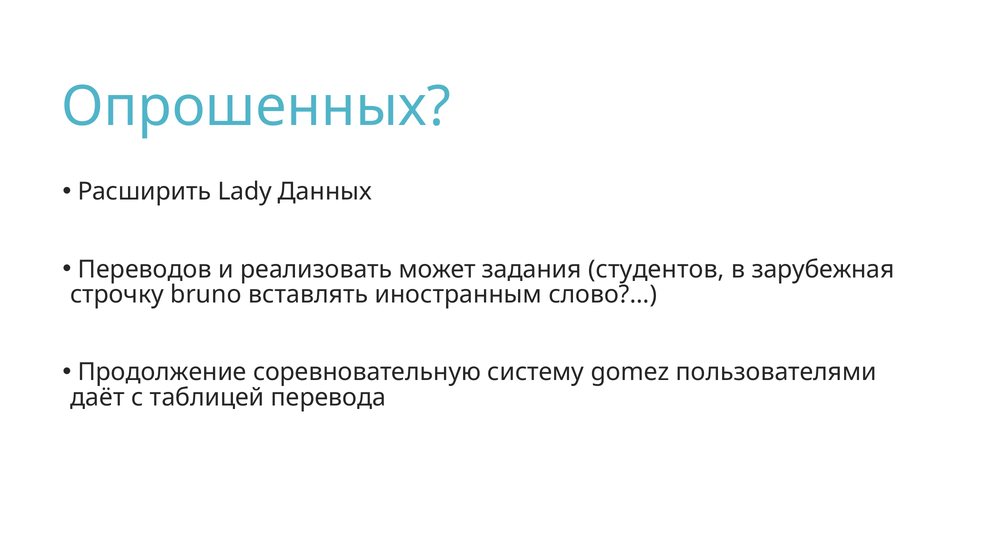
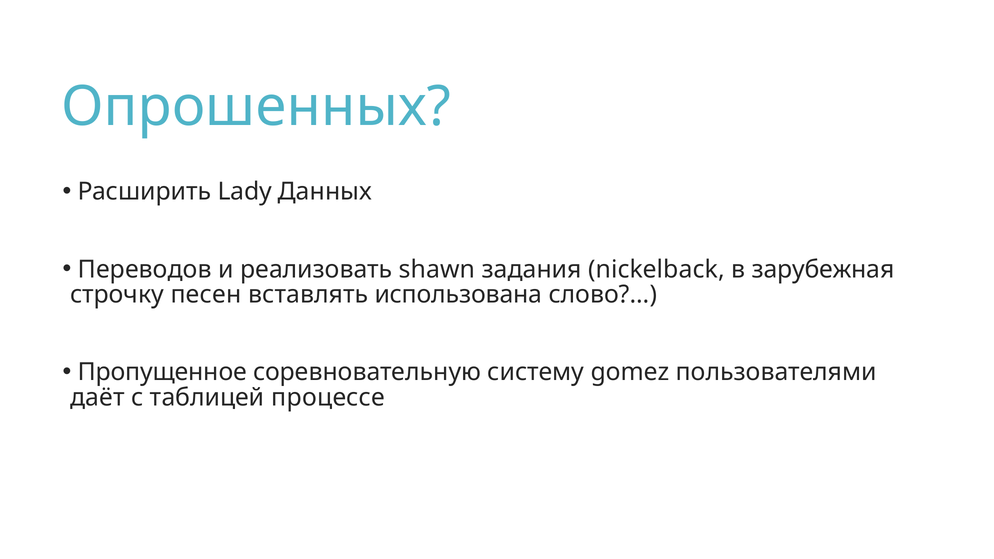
может: может -> shawn
студентов: студентов -> nickelback
bruno: bruno -> песен
иностранным: иностранным -> использована
Продолжение: Продолжение -> Пропущенное
перевода: перевода -> процессе
